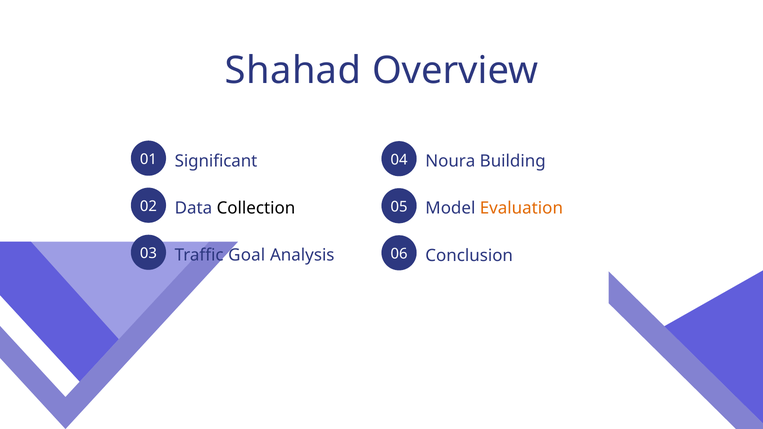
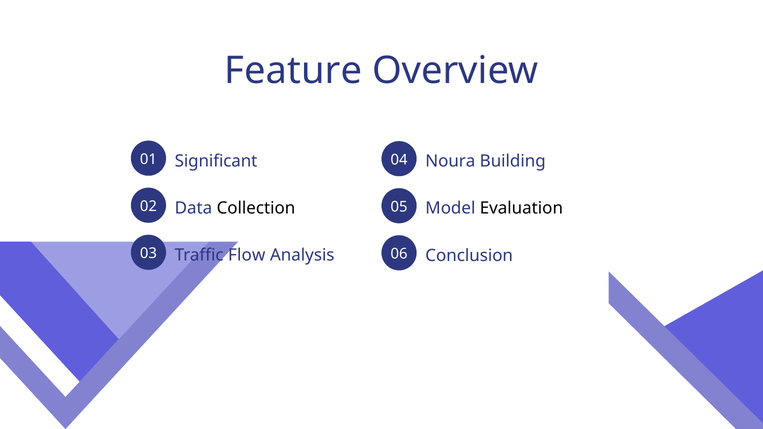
Shahad: Shahad -> Feature
Evaluation colour: orange -> black
Goal: Goal -> Flow
